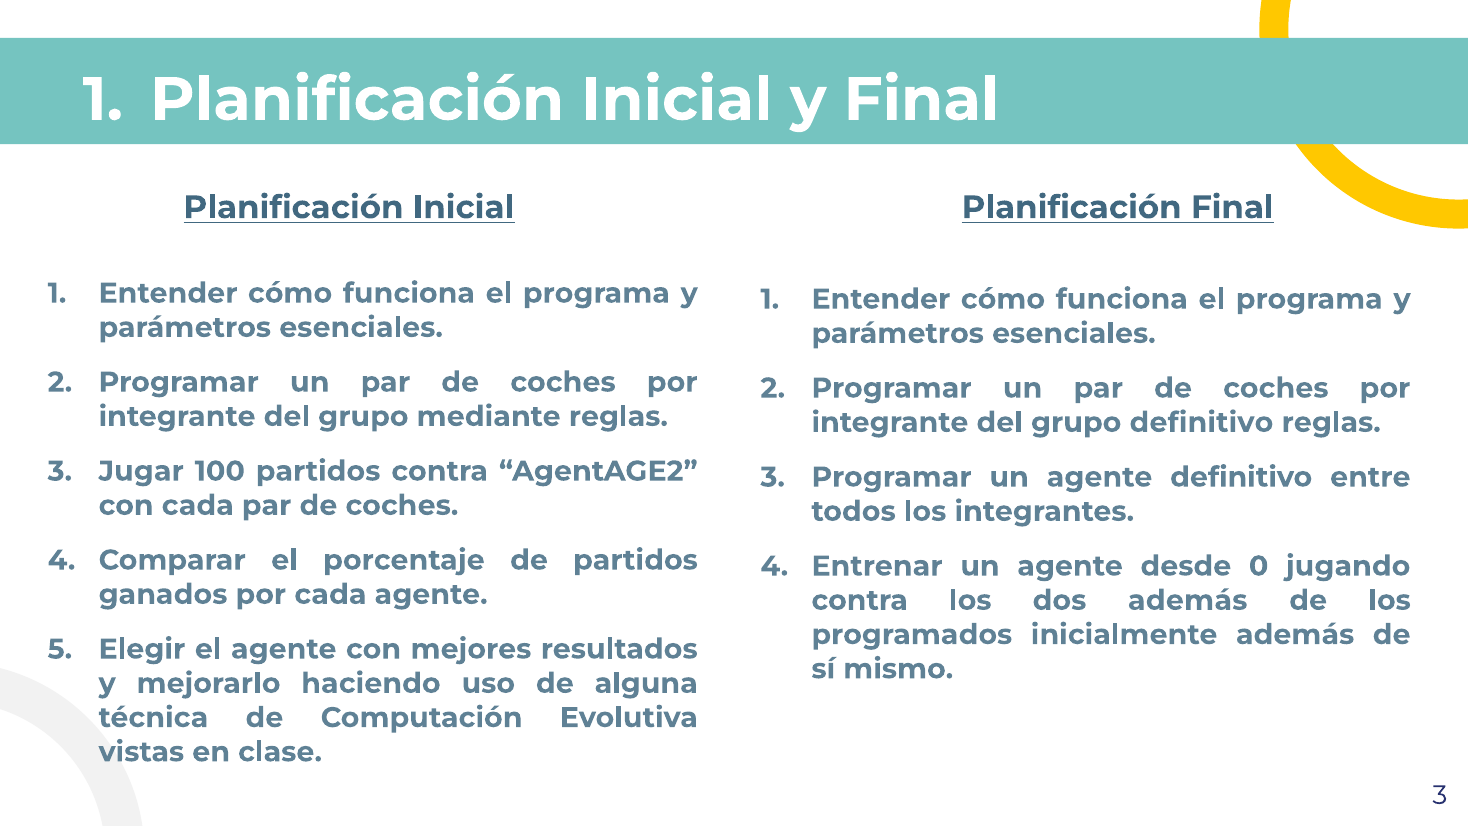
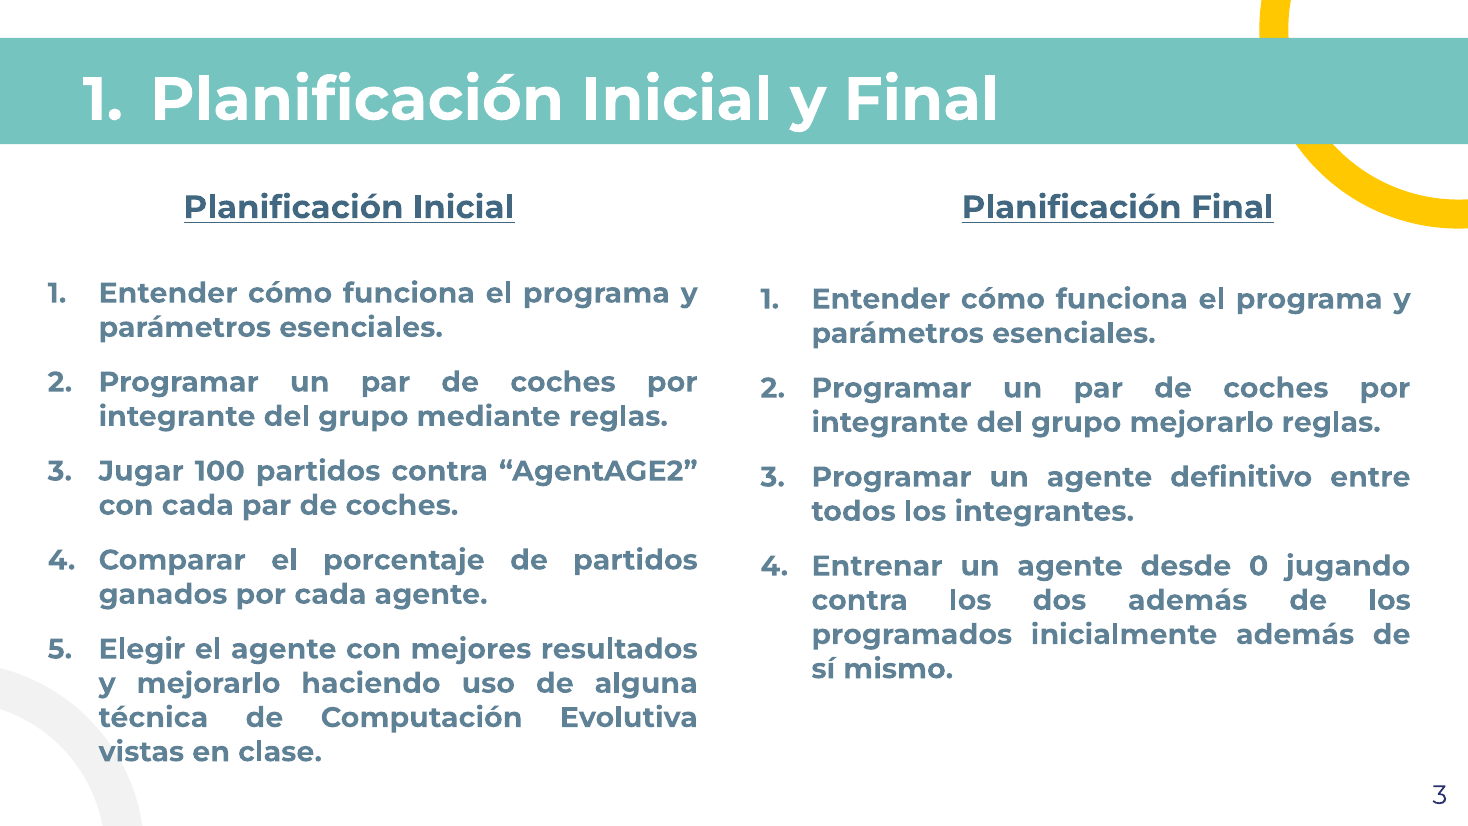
grupo definitivo: definitivo -> mejorarlo
